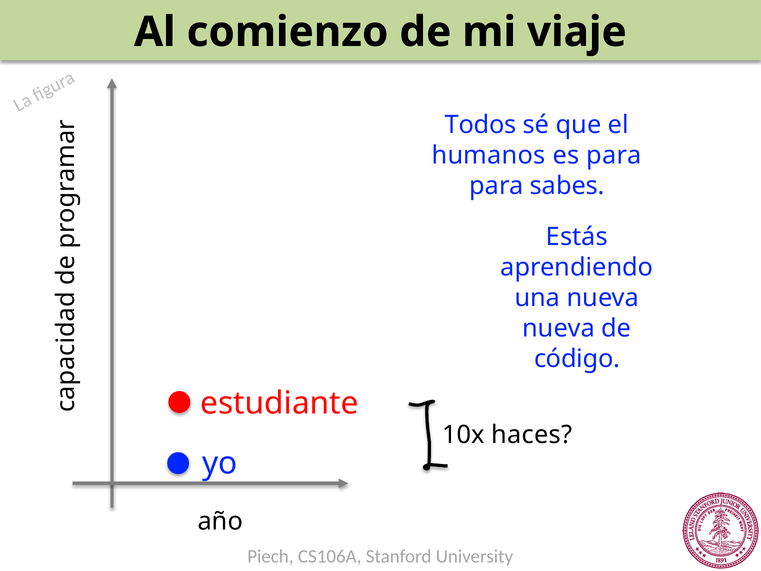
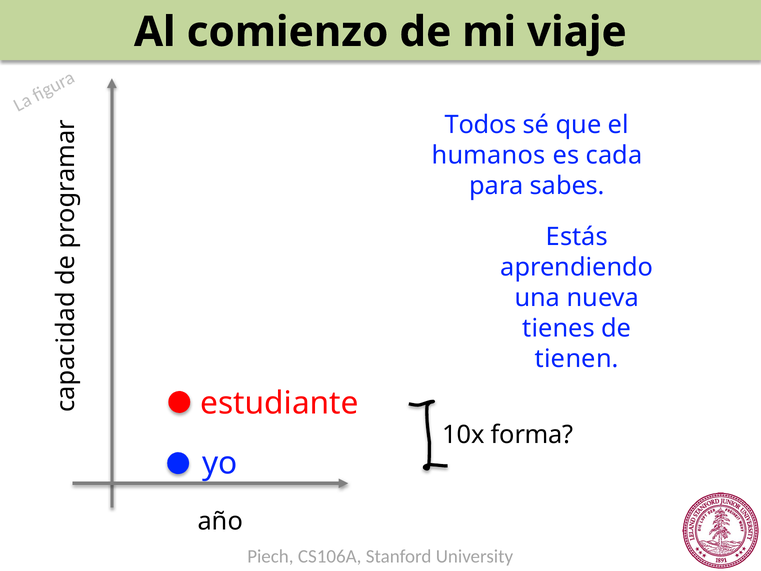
es para: para -> cada
nueva at (559, 328): nueva -> tienes
código: código -> tienen
haces: haces -> forma
